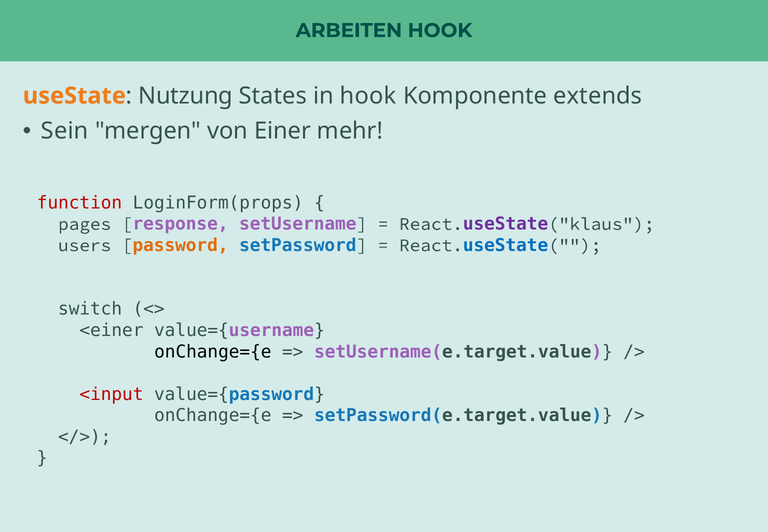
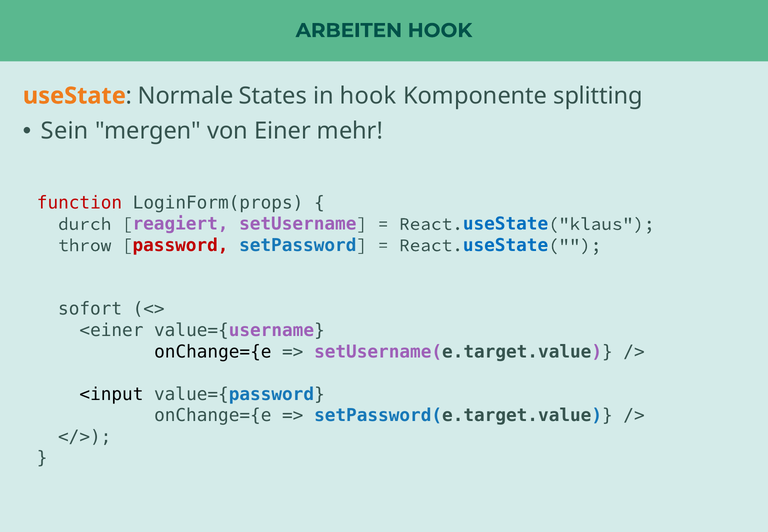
Nutzung: Nutzung -> Normale
extends: extends -> splitting
pages: pages -> durch
response: response -> reagiert
useState at (506, 224) colour: purple -> blue
users: users -> throw
password colour: orange -> red
switch: switch -> sofort
<input colour: red -> black
